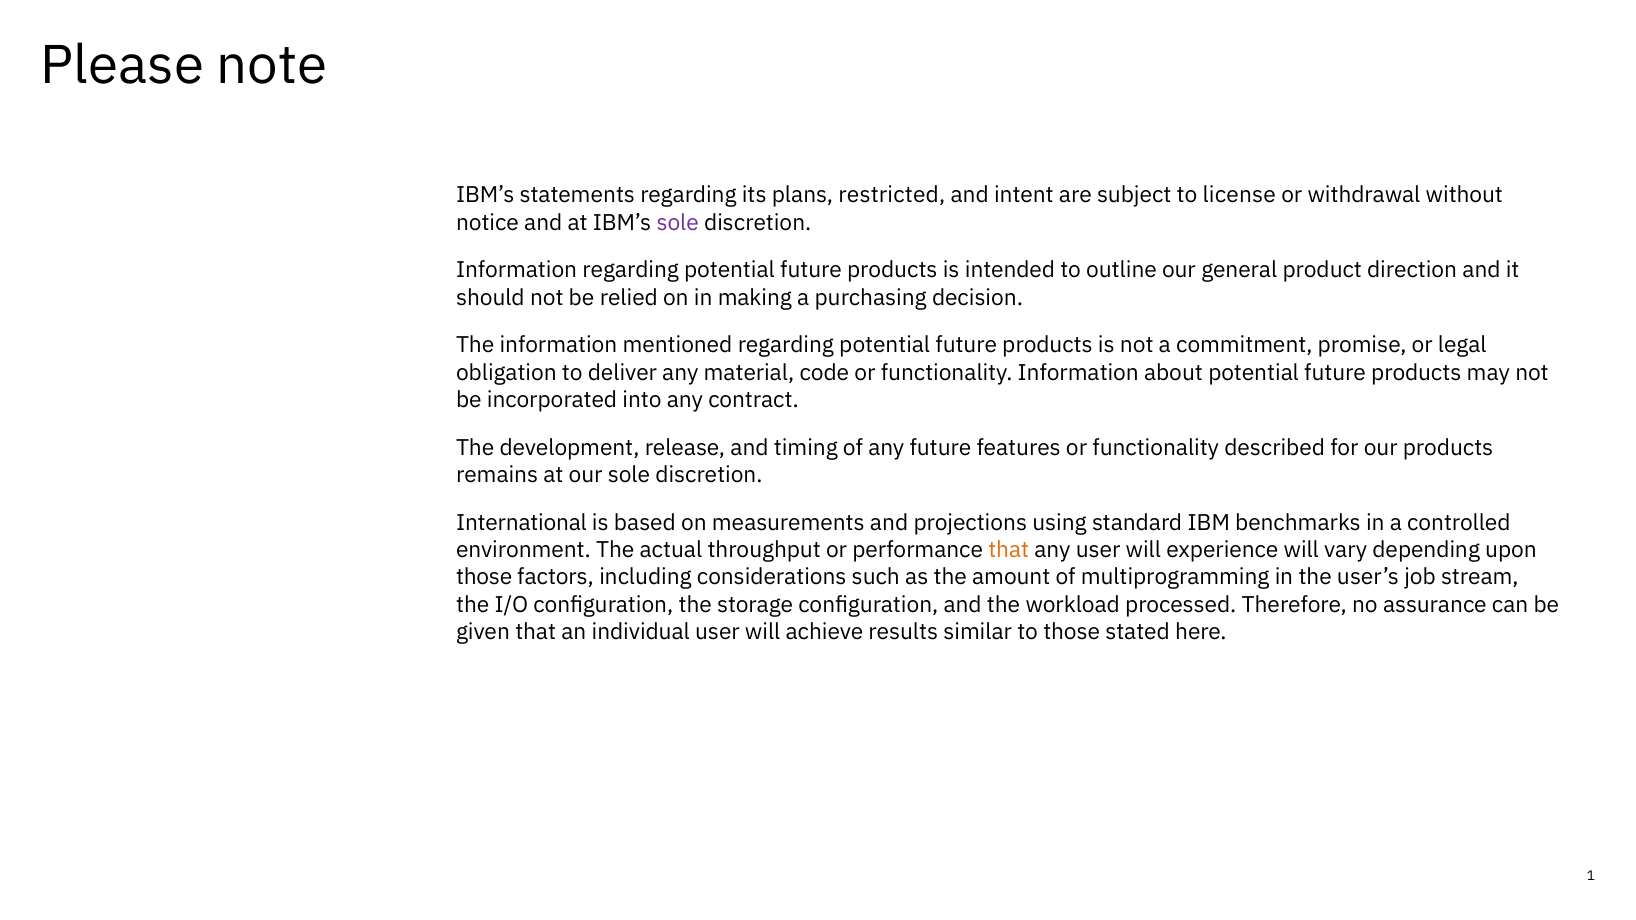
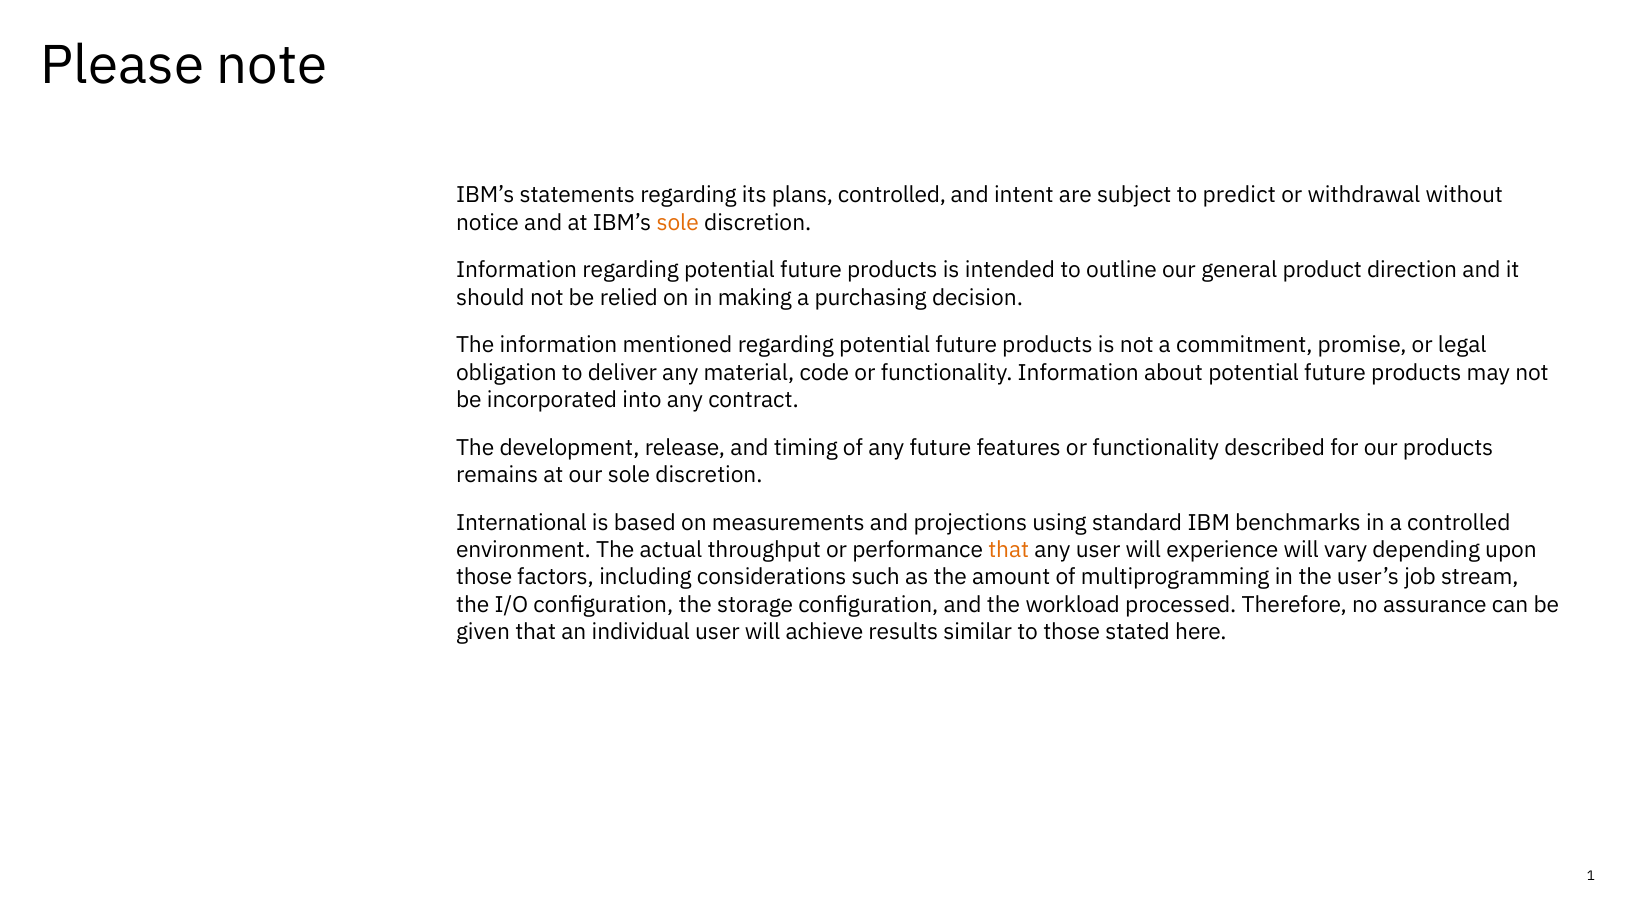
plans restricted: restricted -> controlled
license: license -> predict
sole at (678, 223) colour: purple -> orange
